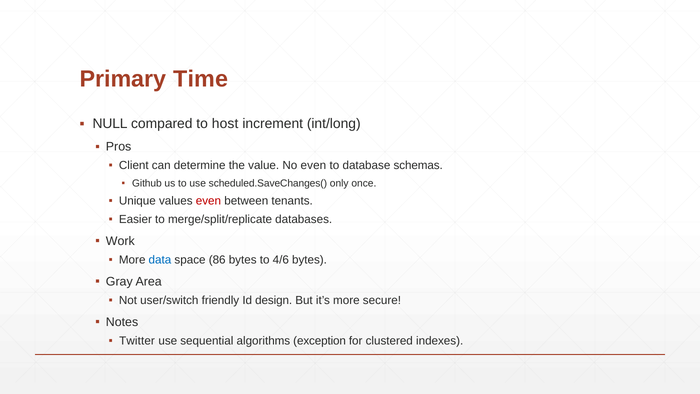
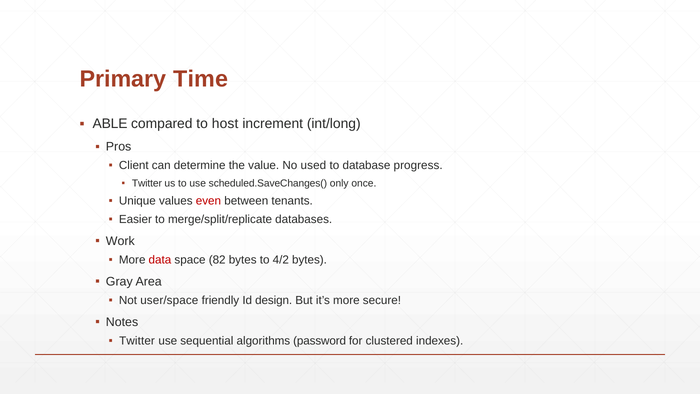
NULL: NULL -> ABLE
No even: even -> used
schemas: schemas -> progress
Github at (147, 183): Github -> Twitter
data colour: blue -> red
86: 86 -> 82
4/6: 4/6 -> 4/2
user/switch: user/switch -> user/space
exception: exception -> password
